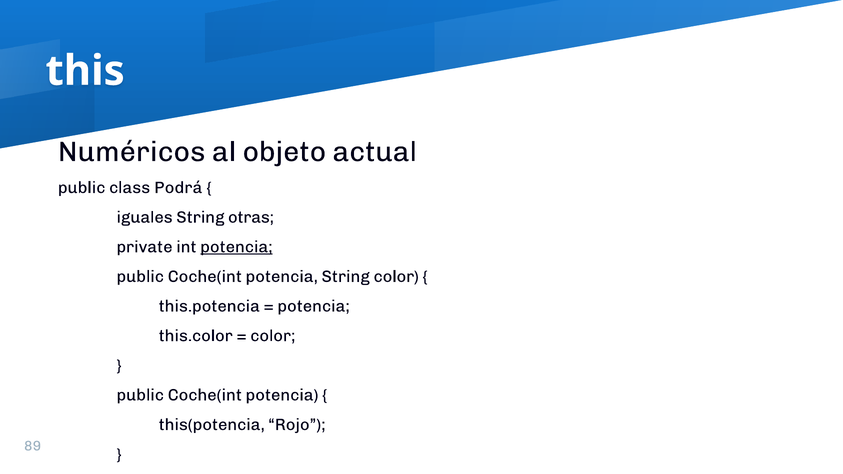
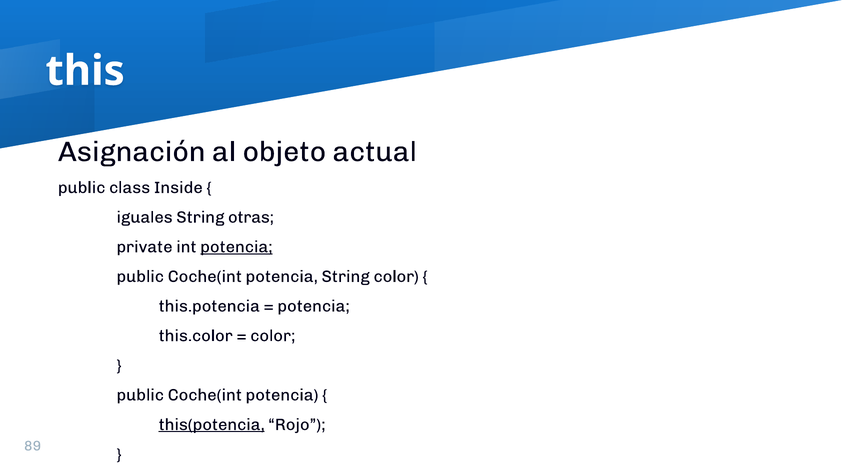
Numéricos: Numéricos -> Asignación
Podrá: Podrá -> Inside
this(potencia underline: none -> present
